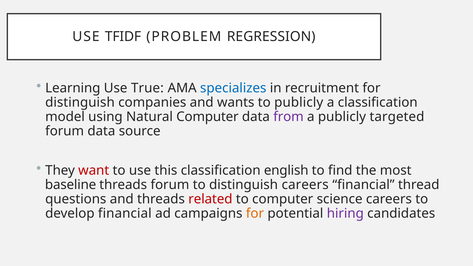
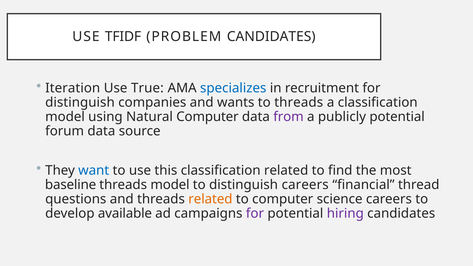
PROBLEM REGRESSION: REGRESSION -> CANDIDATES
Learning: Learning -> Iteration
to publicly: publicly -> threads
publicly targeted: targeted -> potential
want colour: red -> blue
classification english: english -> related
threads forum: forum -> model
related at (210, 199) colour: red -> orange
develop financial: financial -> available
for at (255, 214) colour: orange -> purple
